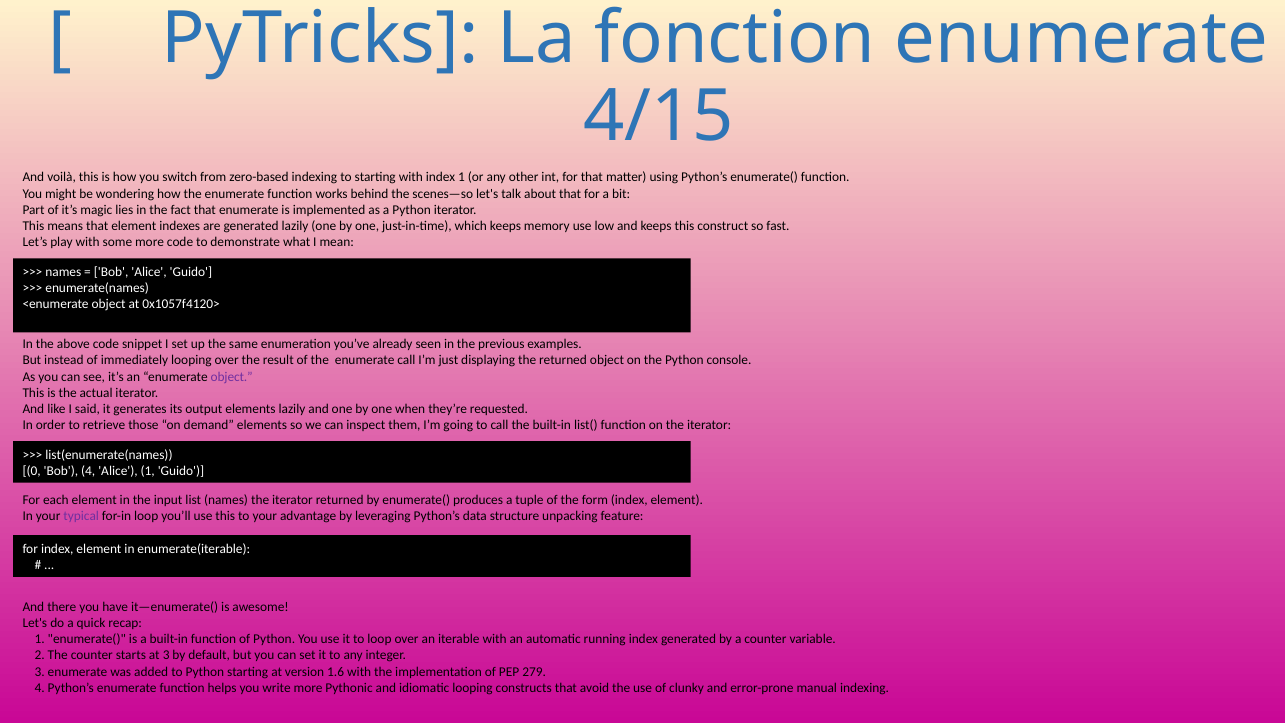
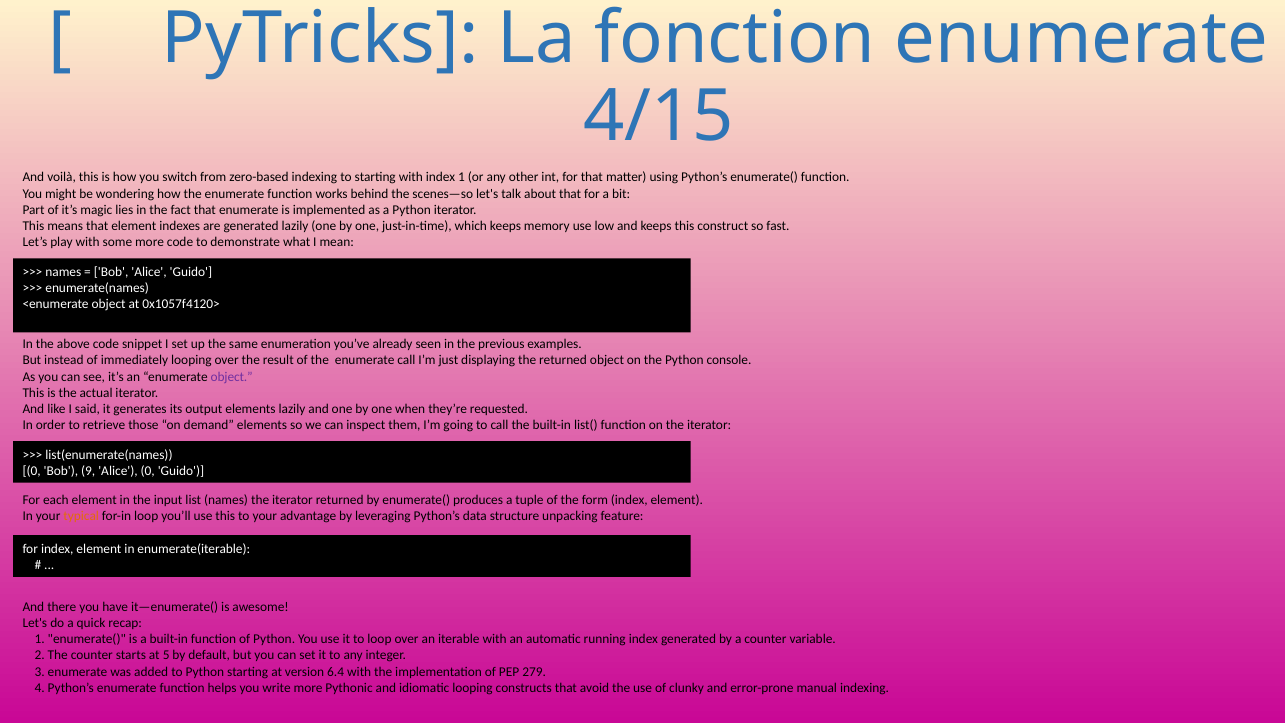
Bob 4: 4 -> 9
Alice 1: 1 -> 0
typical colour: purple -> orange
at 3: 3 -> 5
1.6: 1.6 -> 6.4
